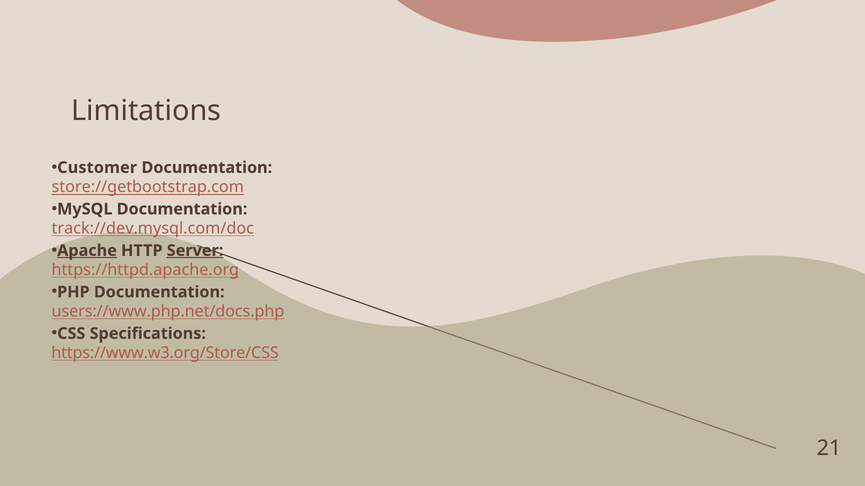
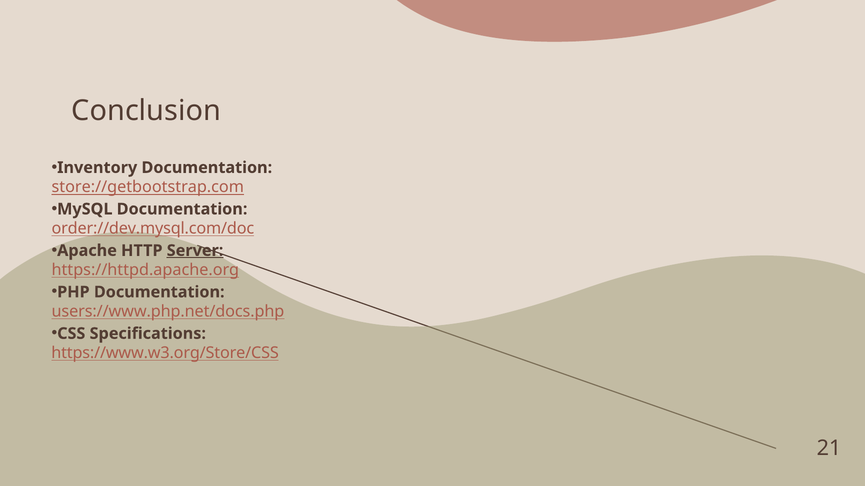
Limitations: Limitations -> Conclusion
Customer: Customer -> Inventory
track://dev.mysql.com/doc: track://dev.mysql.com/doc -> order://dev.mysql.com/doc
Apache underline: present -> none
